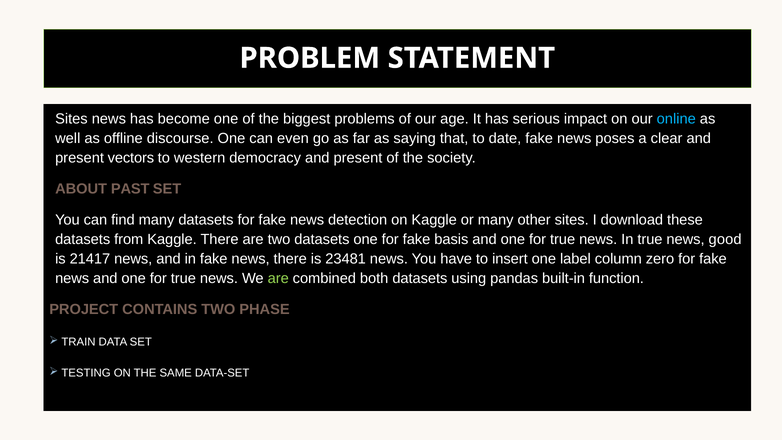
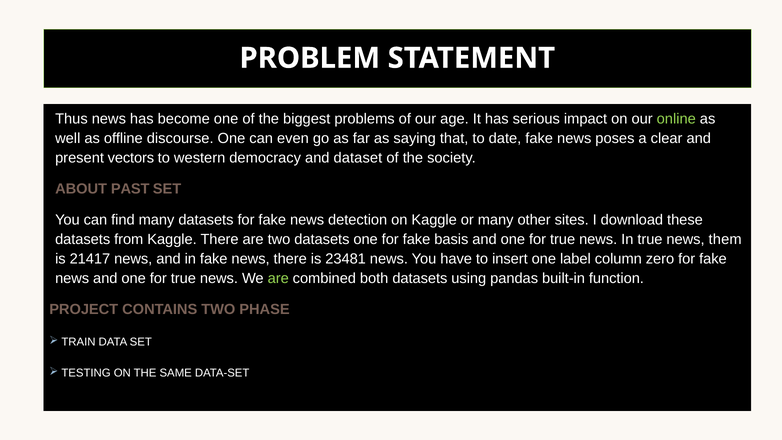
Sites at (71, 119): Sites -> Thus
online colour: light blue -> light green
democracy and present: present -> dataset
good: good -> them
